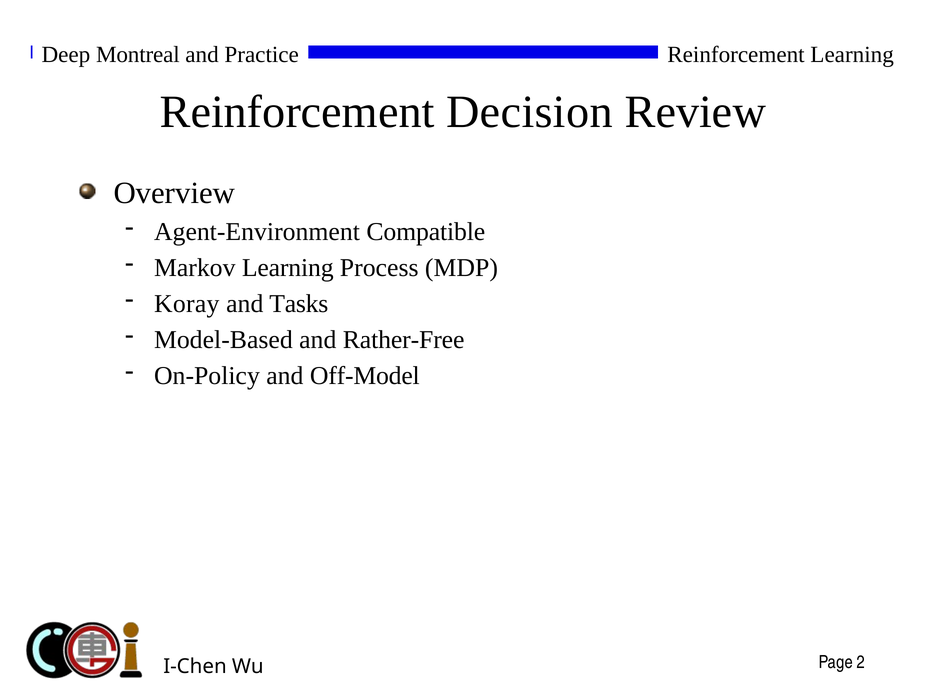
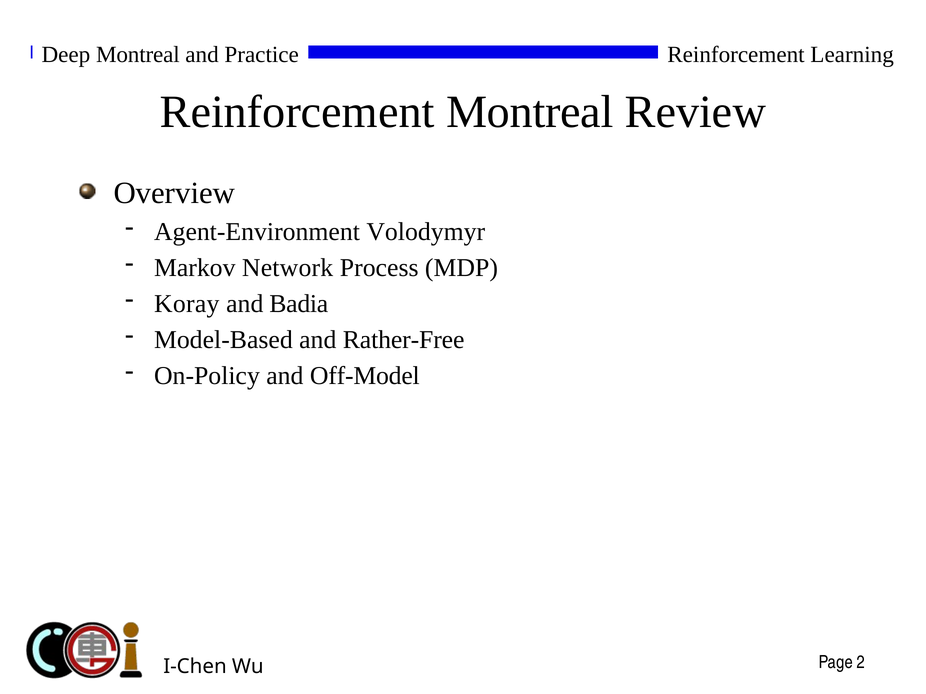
Reinforcement Decision: Decision -> Montreal
Compatible: Compatible -> Volodymyr
Markov Learning: Learning -> Network
Tasks: Tasks -> Badia
